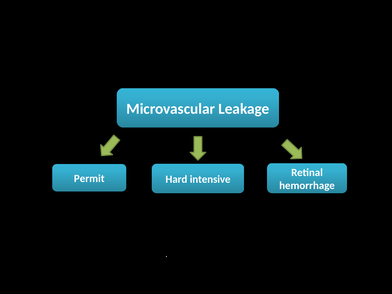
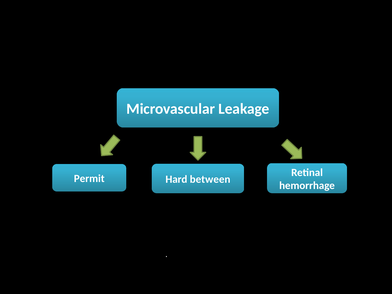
intensive: intensive -> between
